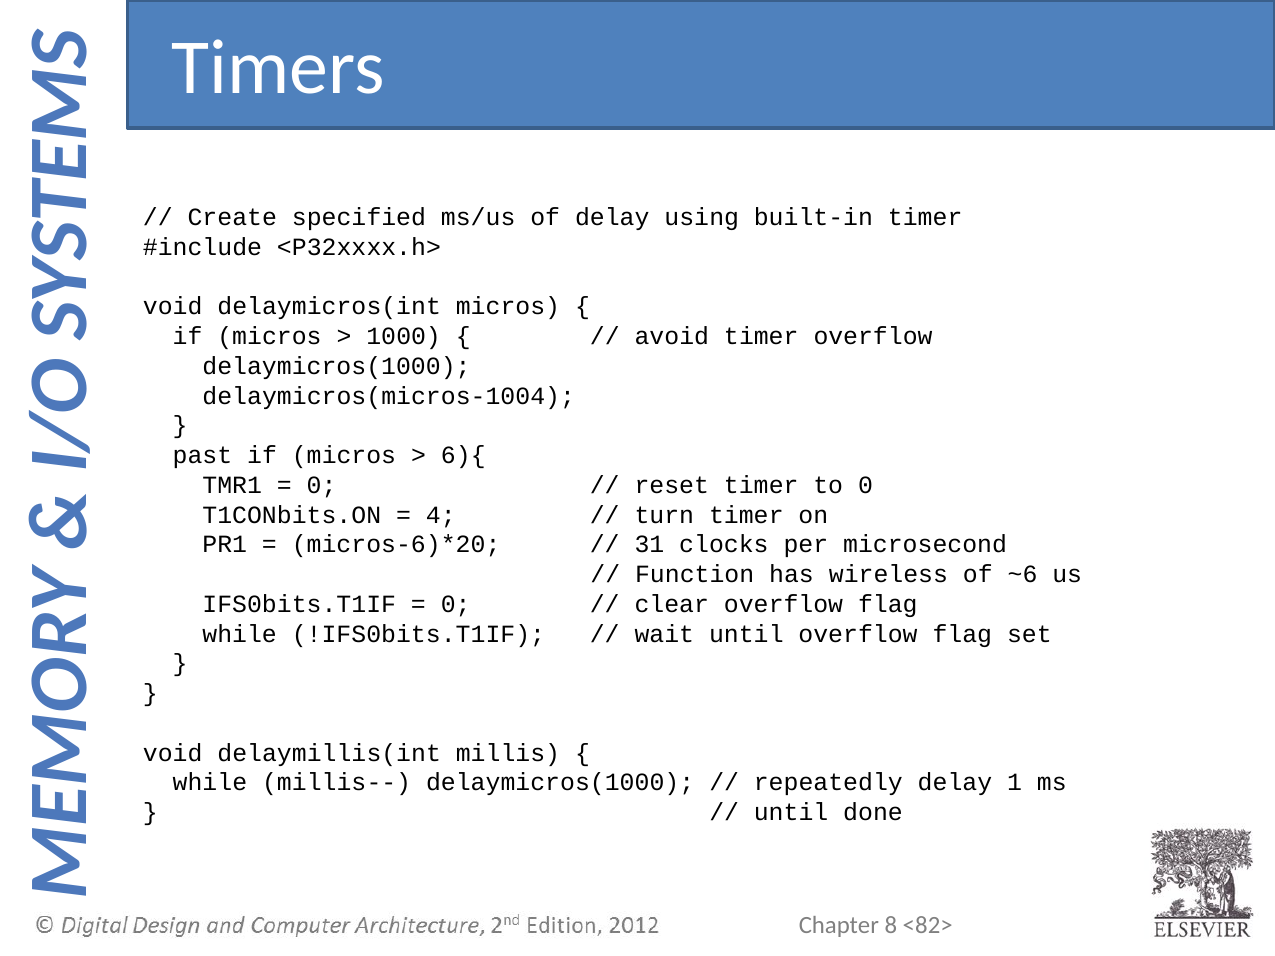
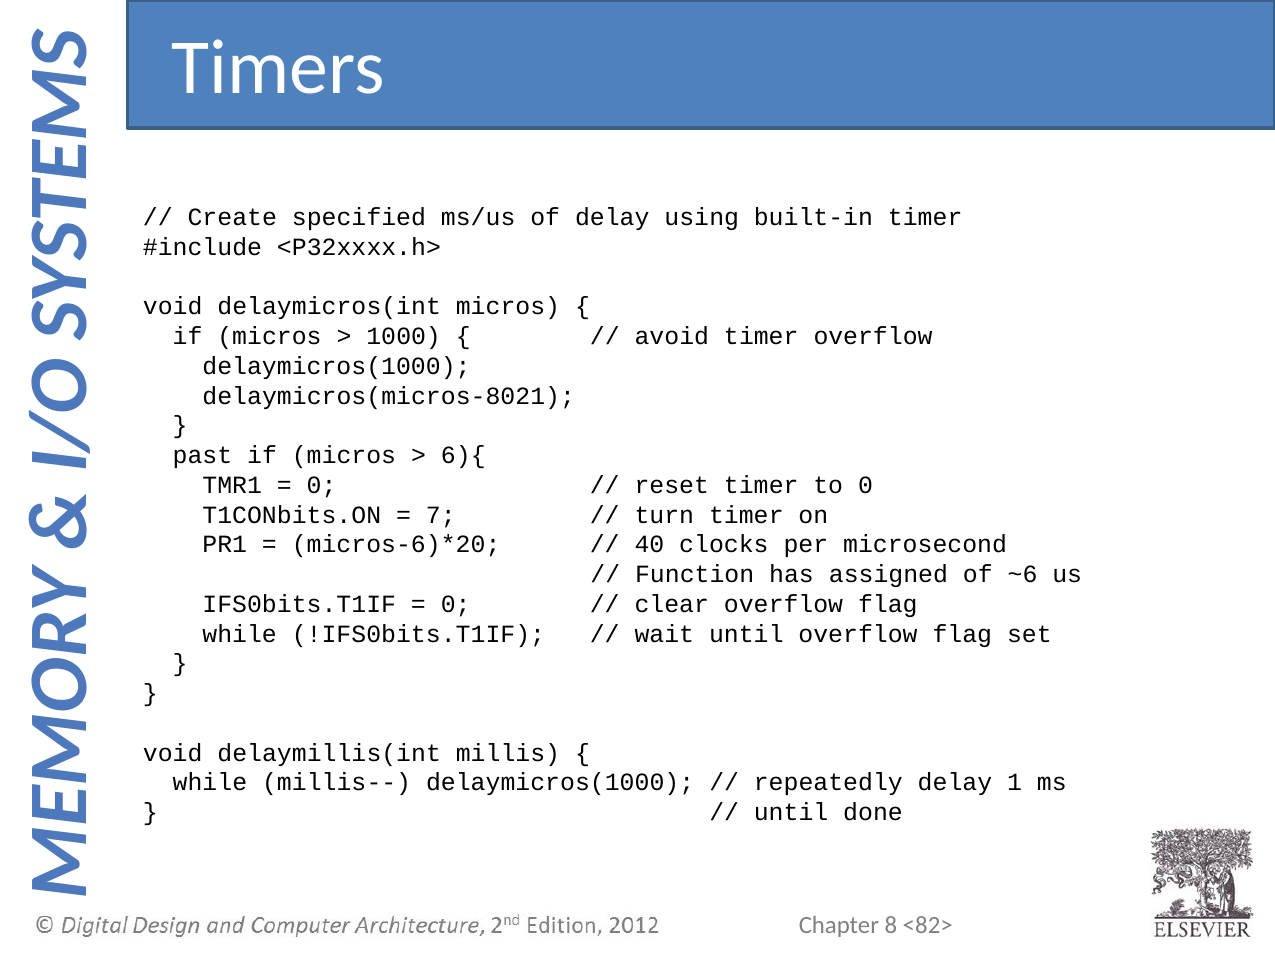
delaymicros(micros-1004: delaymicros(micros-1004 -> delaymicros(micros-8021
4: 4 -> 7
31: 31 -> 40
wireless: wireless -> assigned
